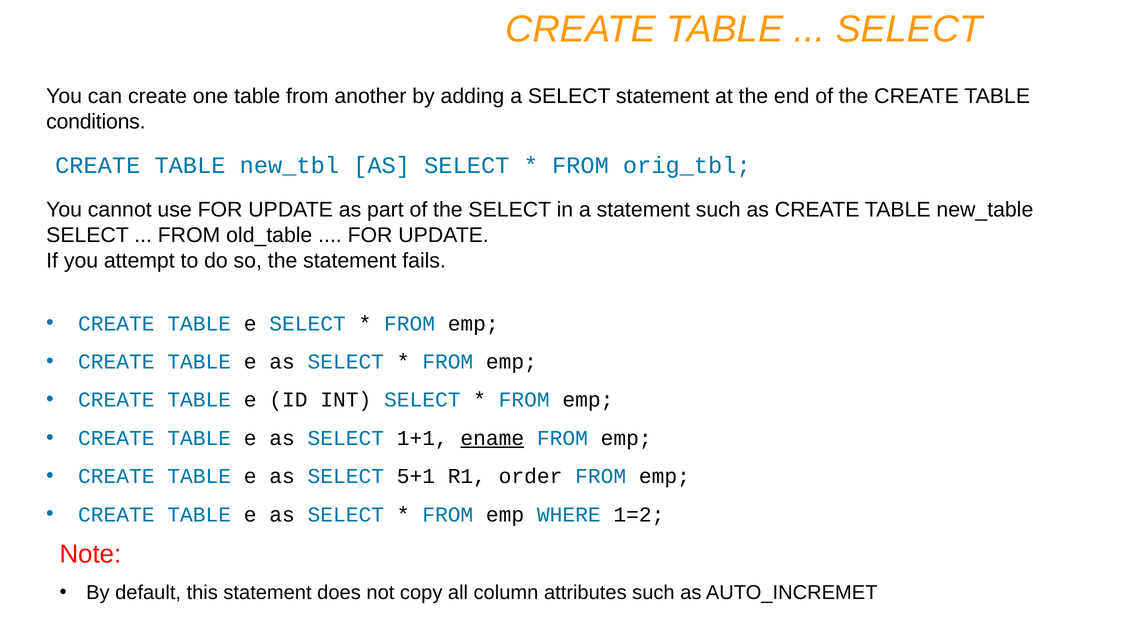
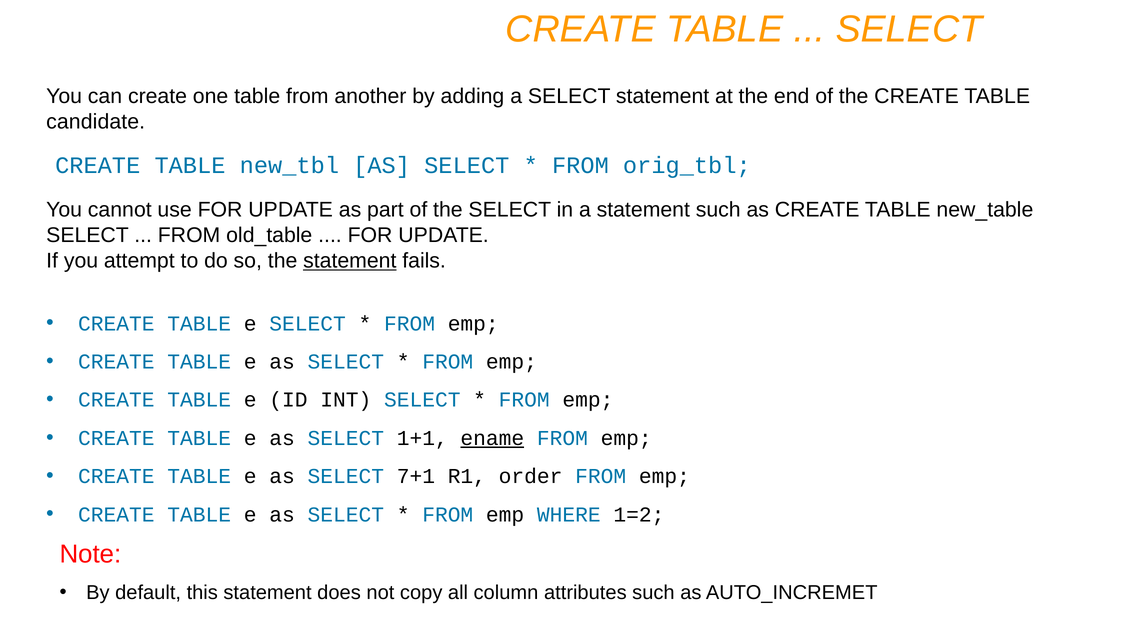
conditions: conditions -> candidate
statement at (350, 261) underline: none -> present
5+1: 5+1 -> 7+1
